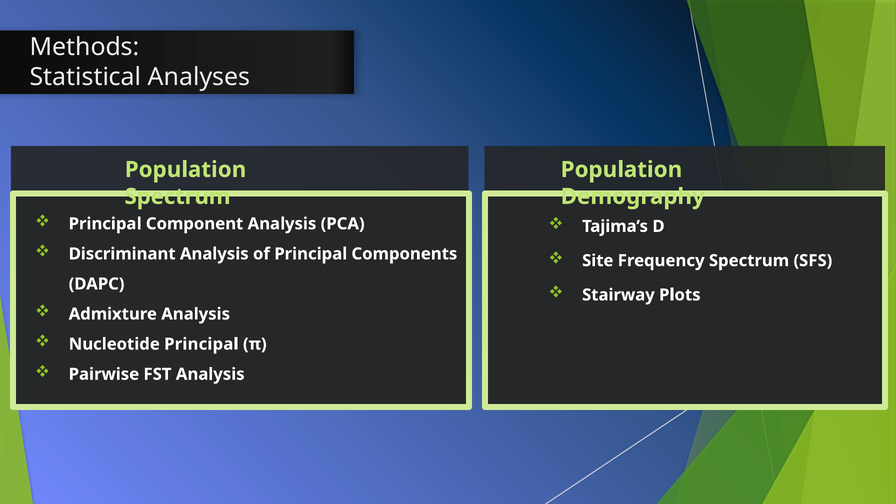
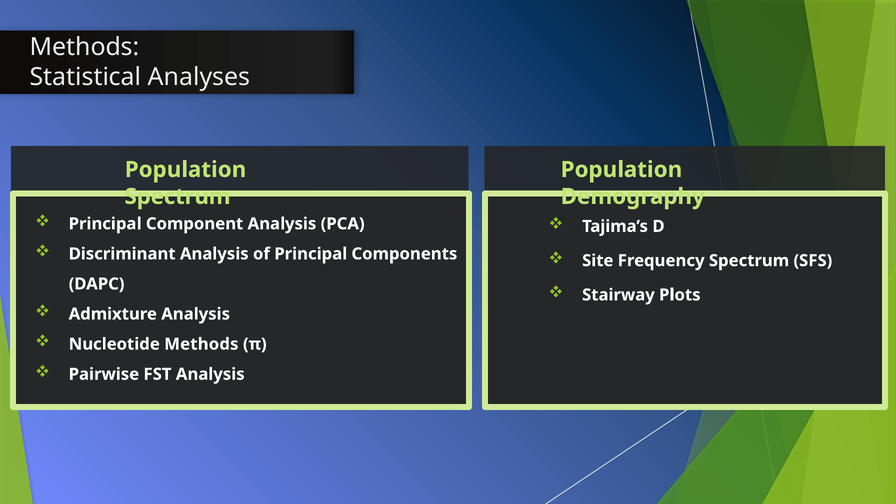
Nucleotide Principal: Principal -> Methods
